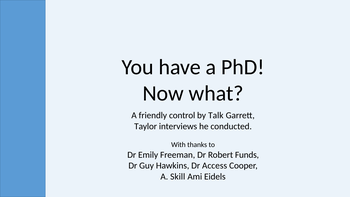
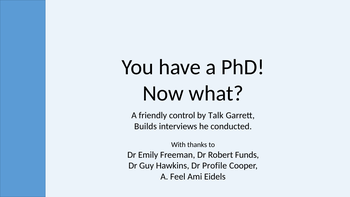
Taylor: Taylor -> Builds
Access: Access -> Profile
Skill: Skill -> Feel
